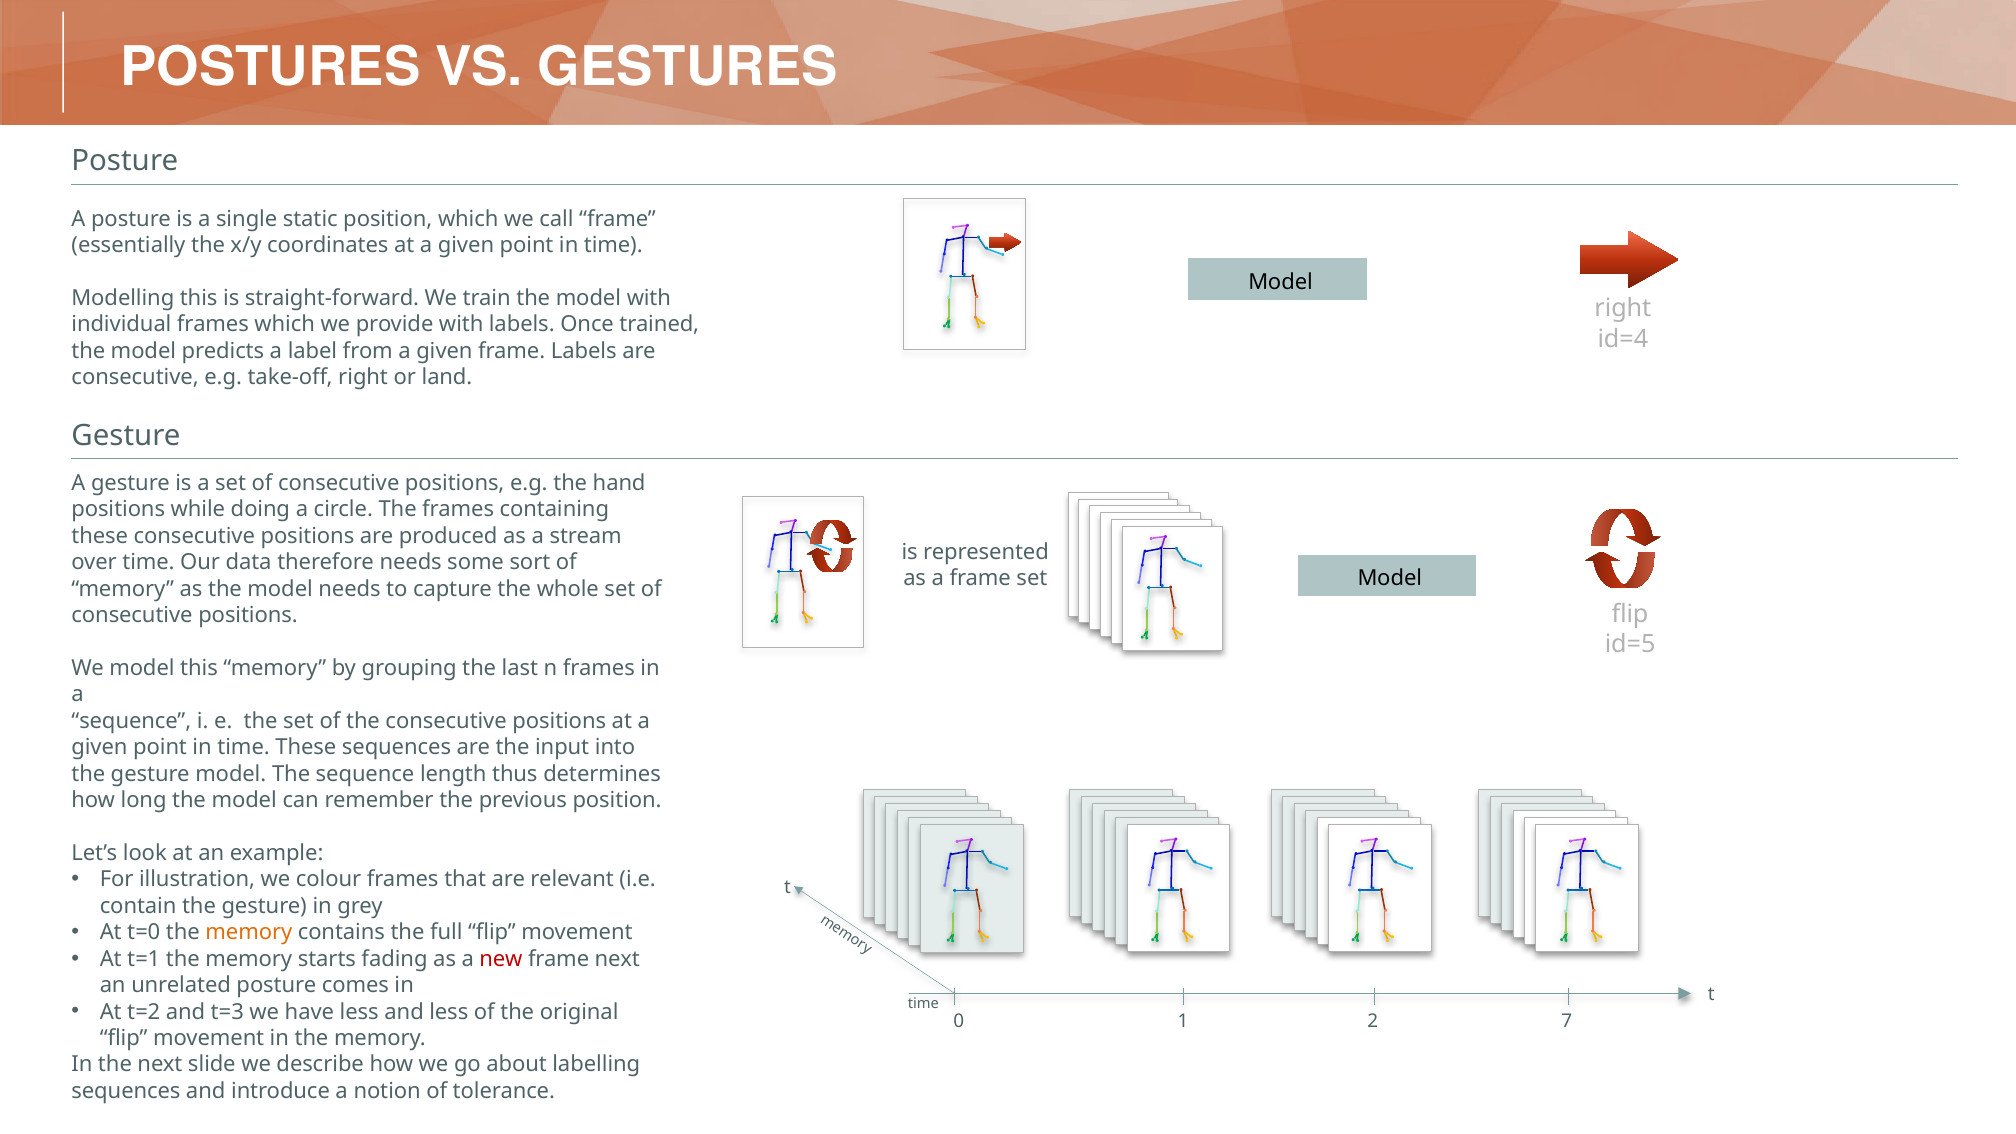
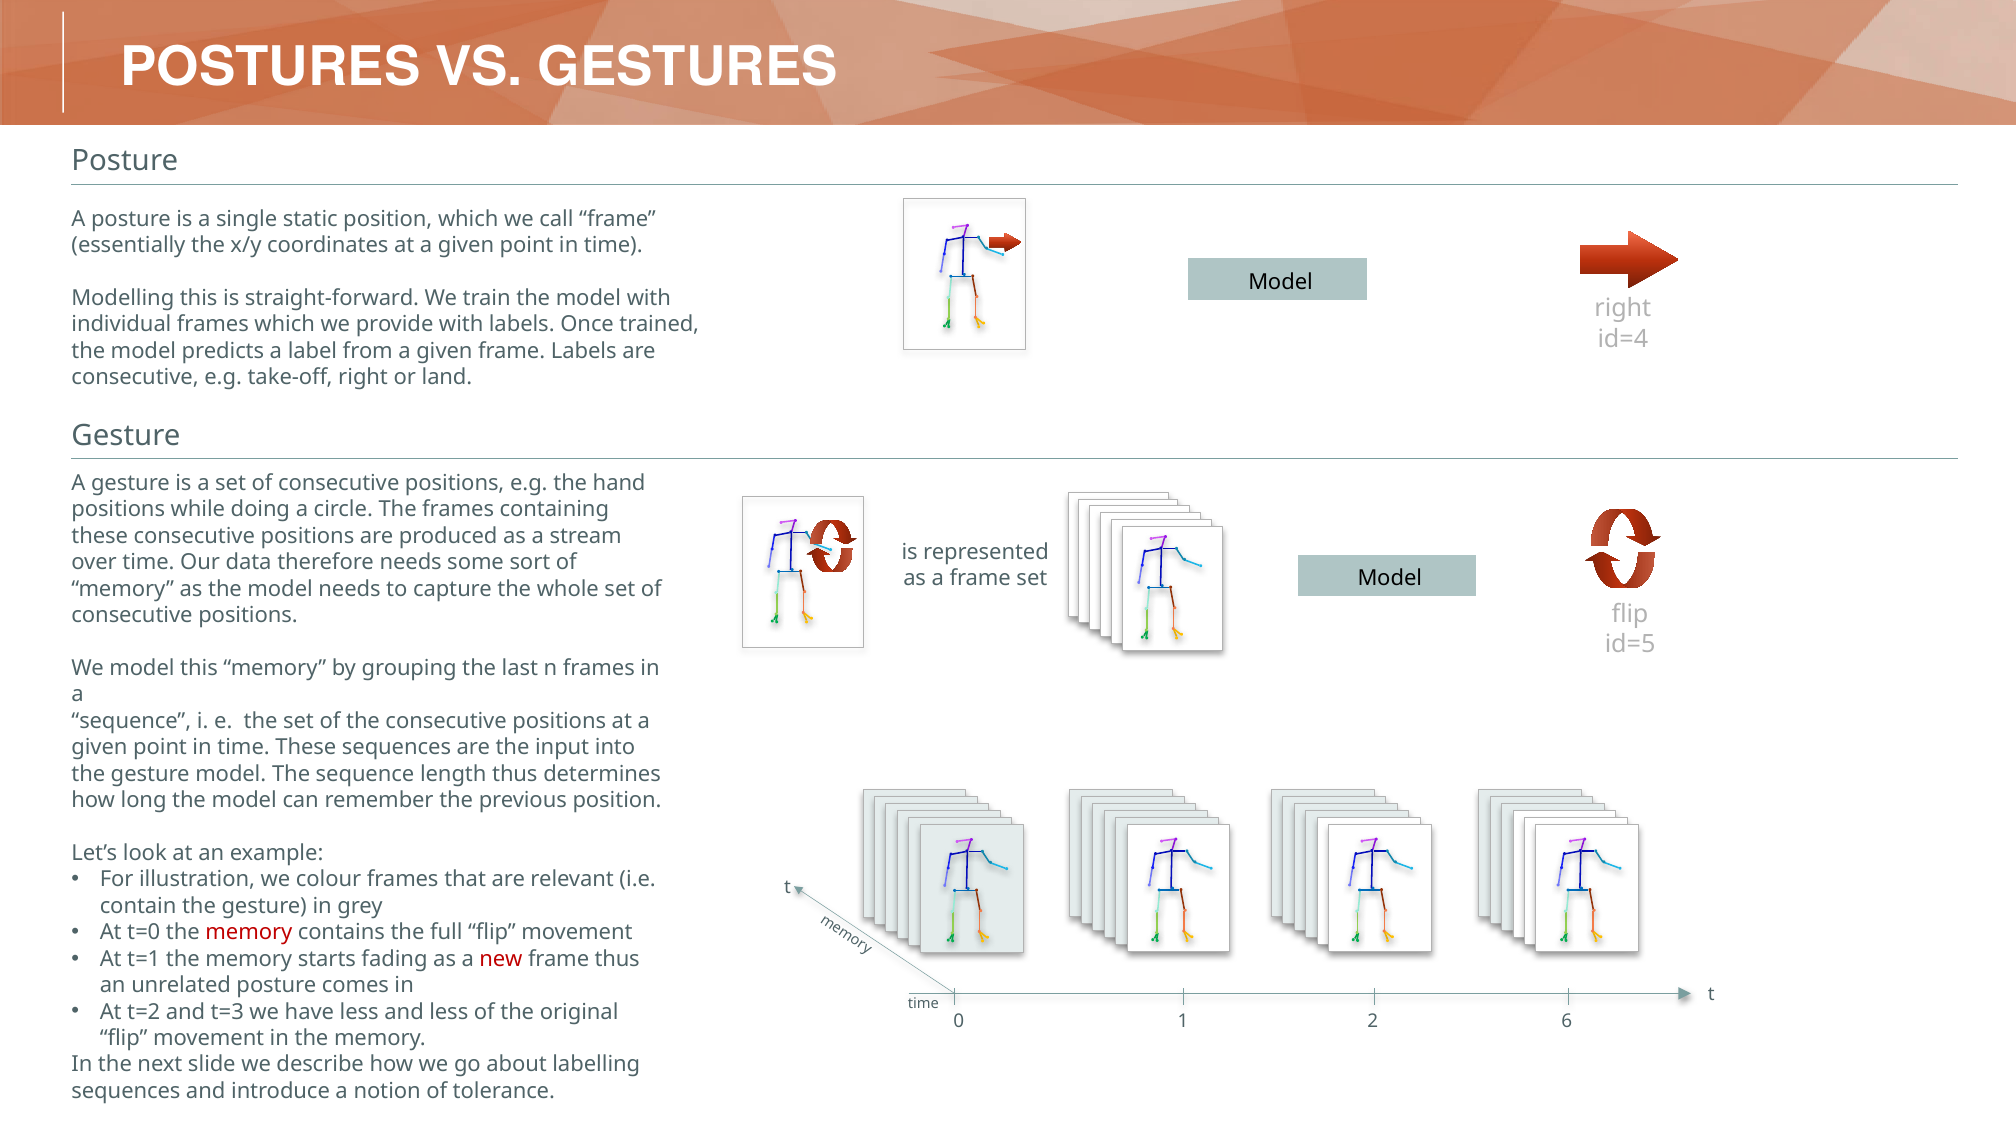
memory at (249, 933) colour: orange -> red
frame next: next -> thus
2 7: 7 -> 6
